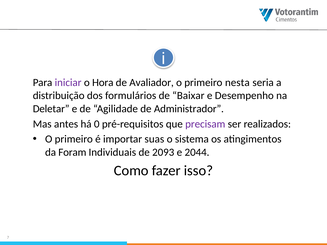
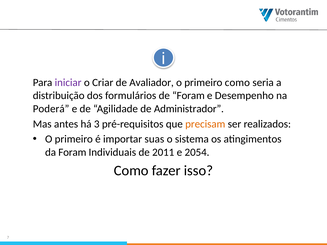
Hora: Hora -> Criar
primeiro nesta: nesta -> como
de Baixar: Baixar -> Foram
Deletar: Deletar -> Poderá
0: 0 -> 3
precisam colour: purple -> orange
2093: 2093 -> 2011
2044: 2044 -> 2054
